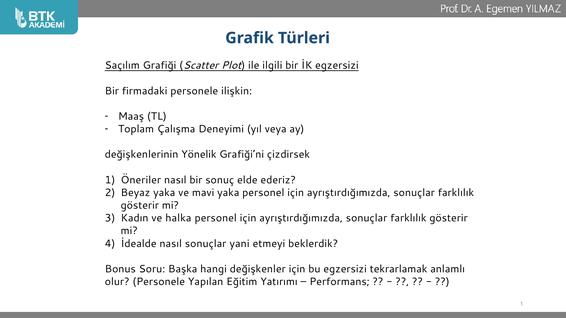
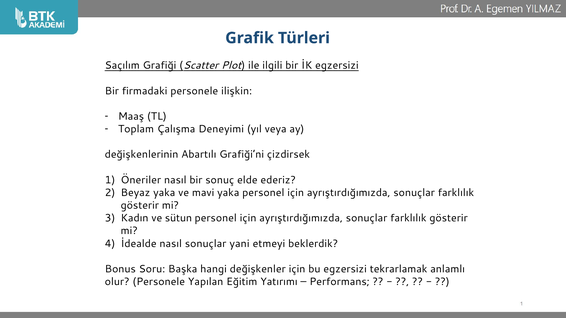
Yönelik: Yönelik -> Abartılı
halka: halka -> sütun
